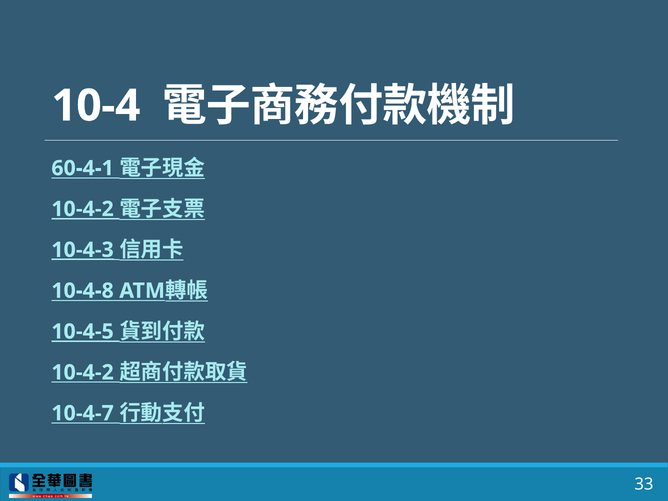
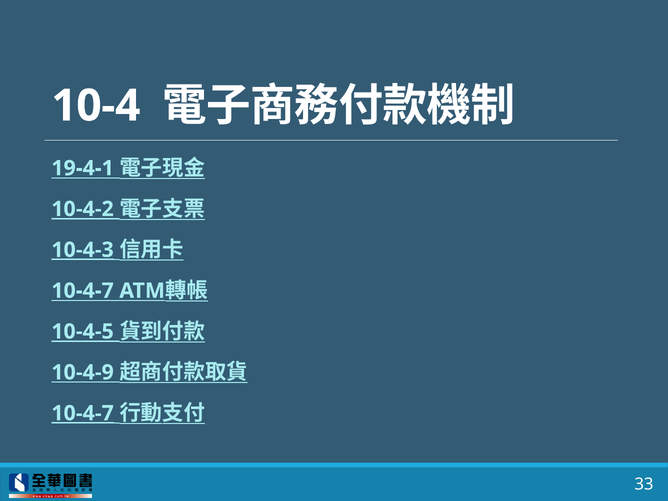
60-4-1: 60-4-1 -> 19-4-1
10-4-8 at (83, 291): 10-4-8 -> 10-4-7
10-4-2 at (83, 372): 10-4-2 -> 10-4-9
10-4-7 at (83, 413) underline: none -> present
